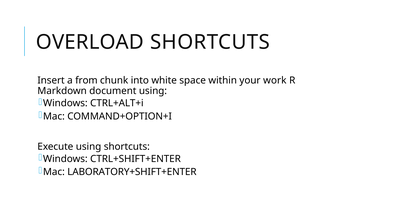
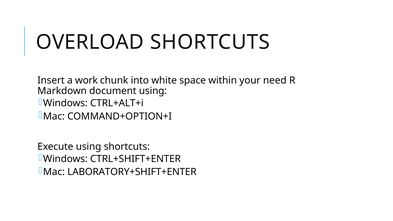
from: from -> work
work: work -> need
